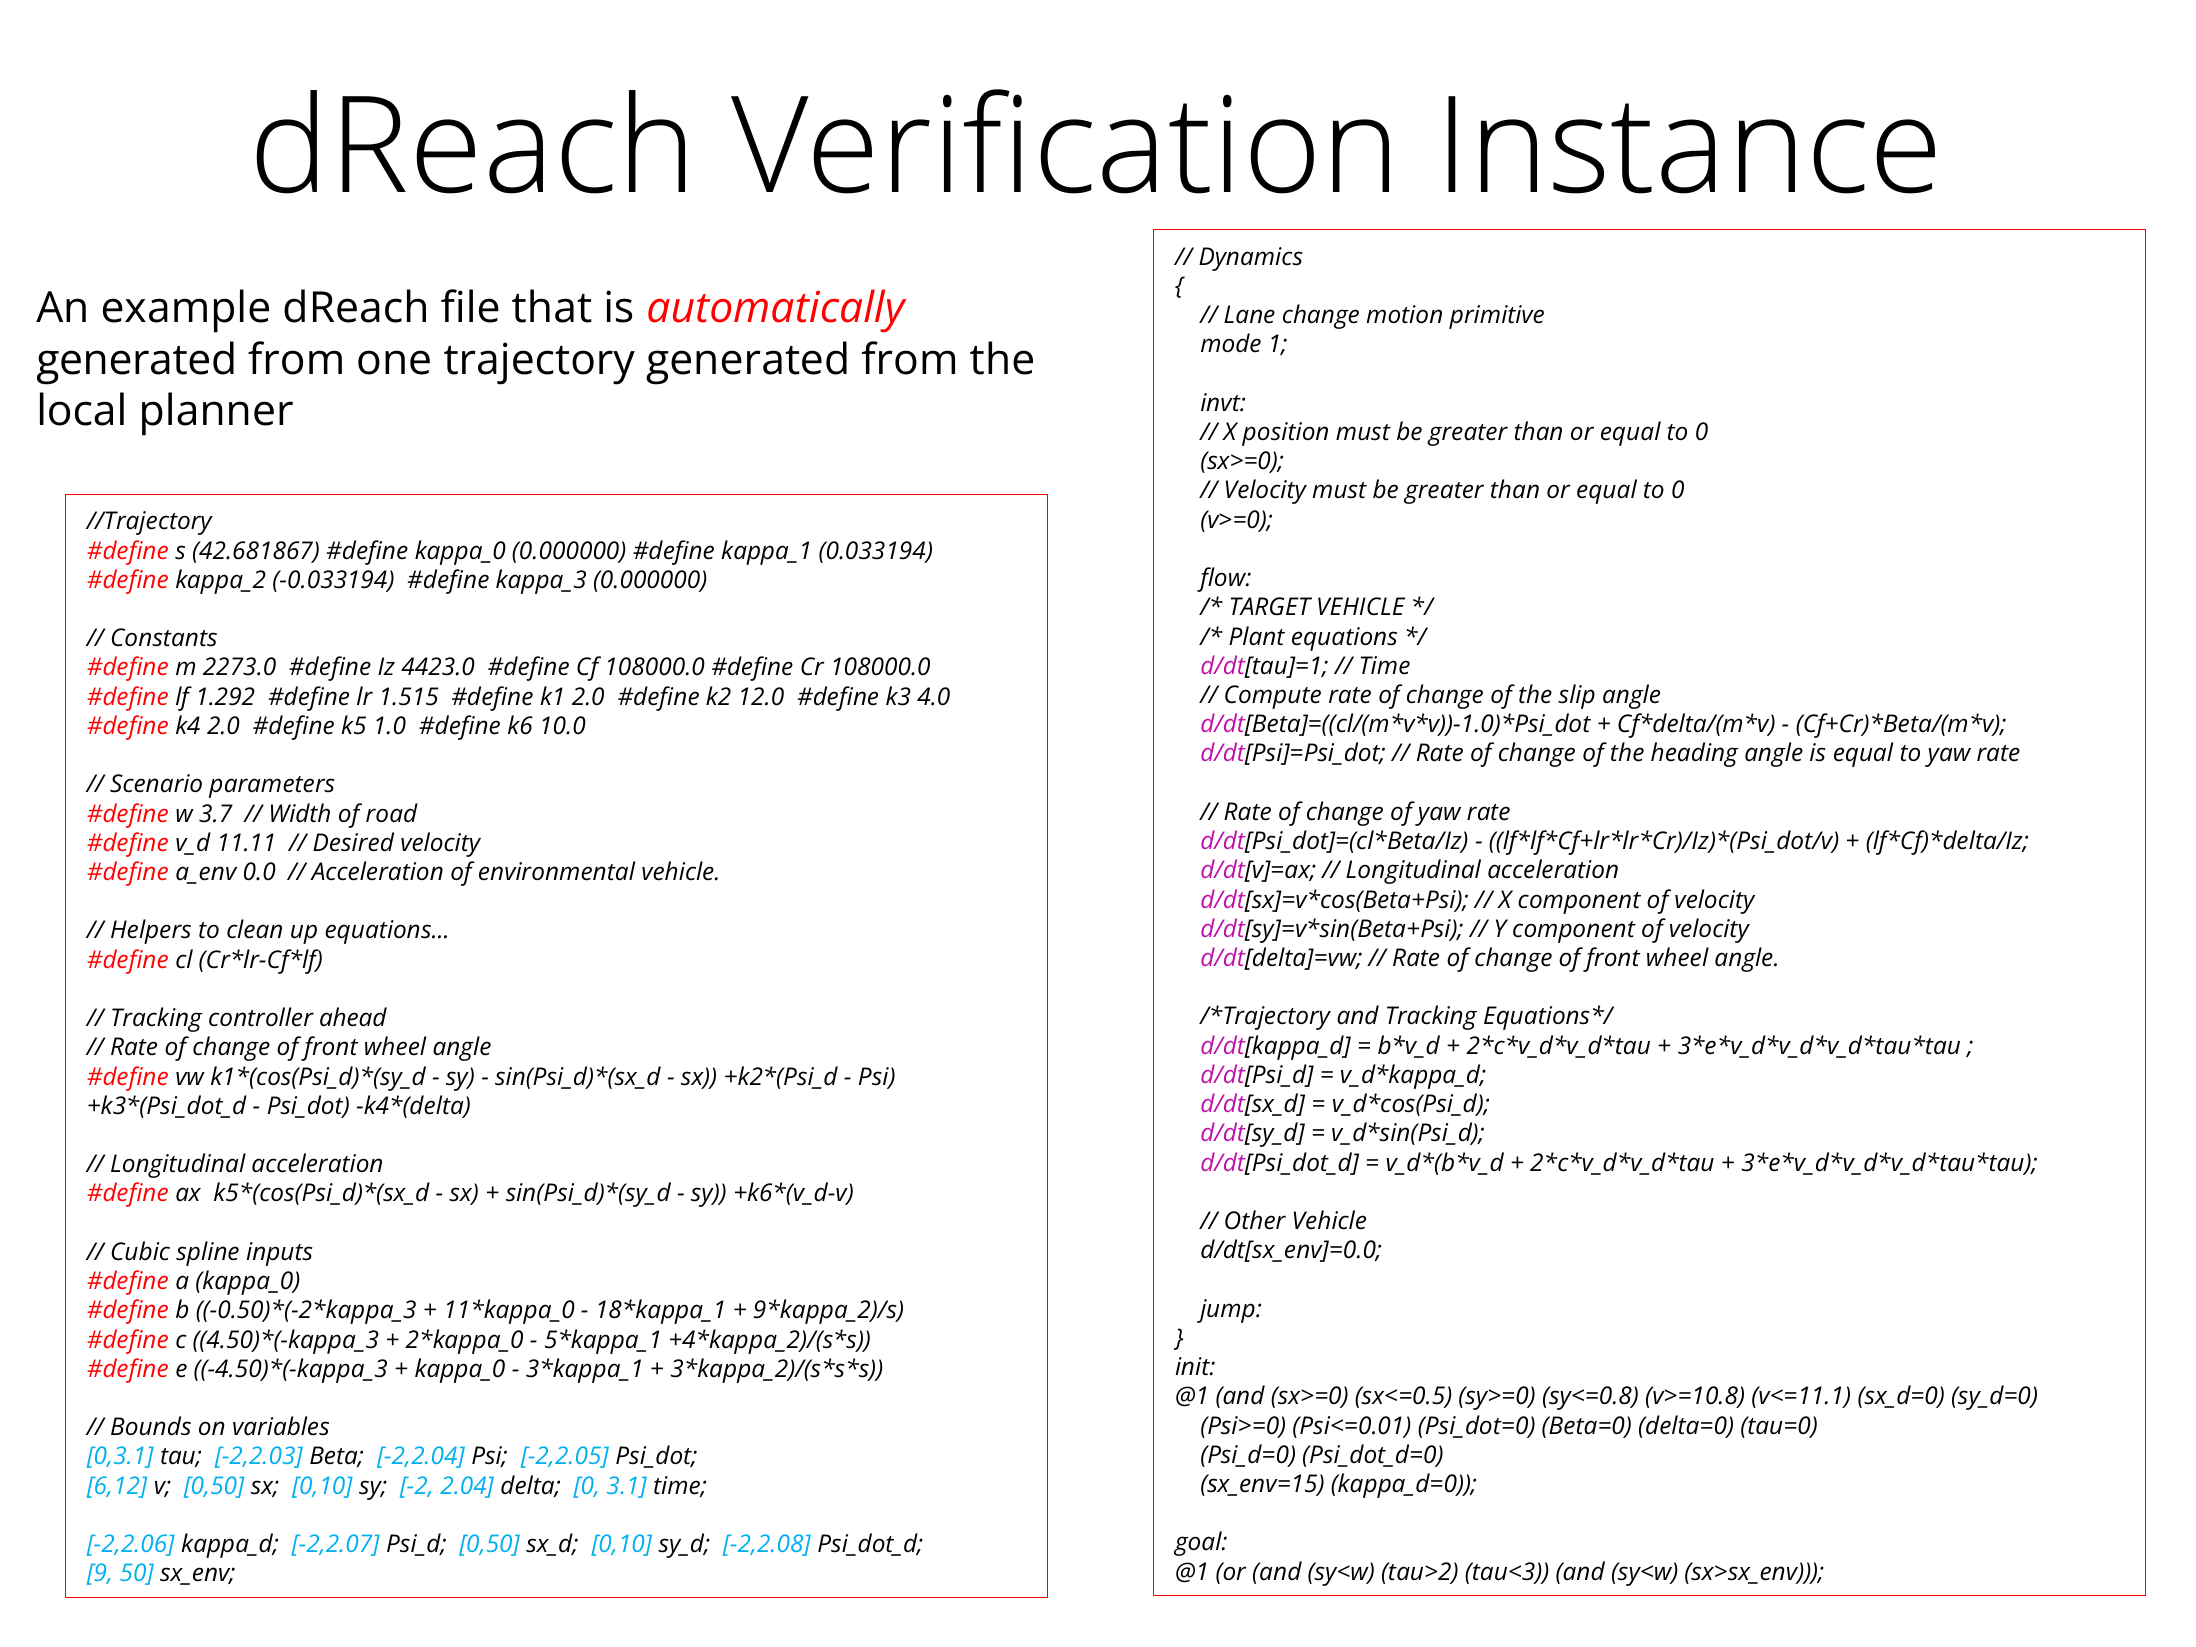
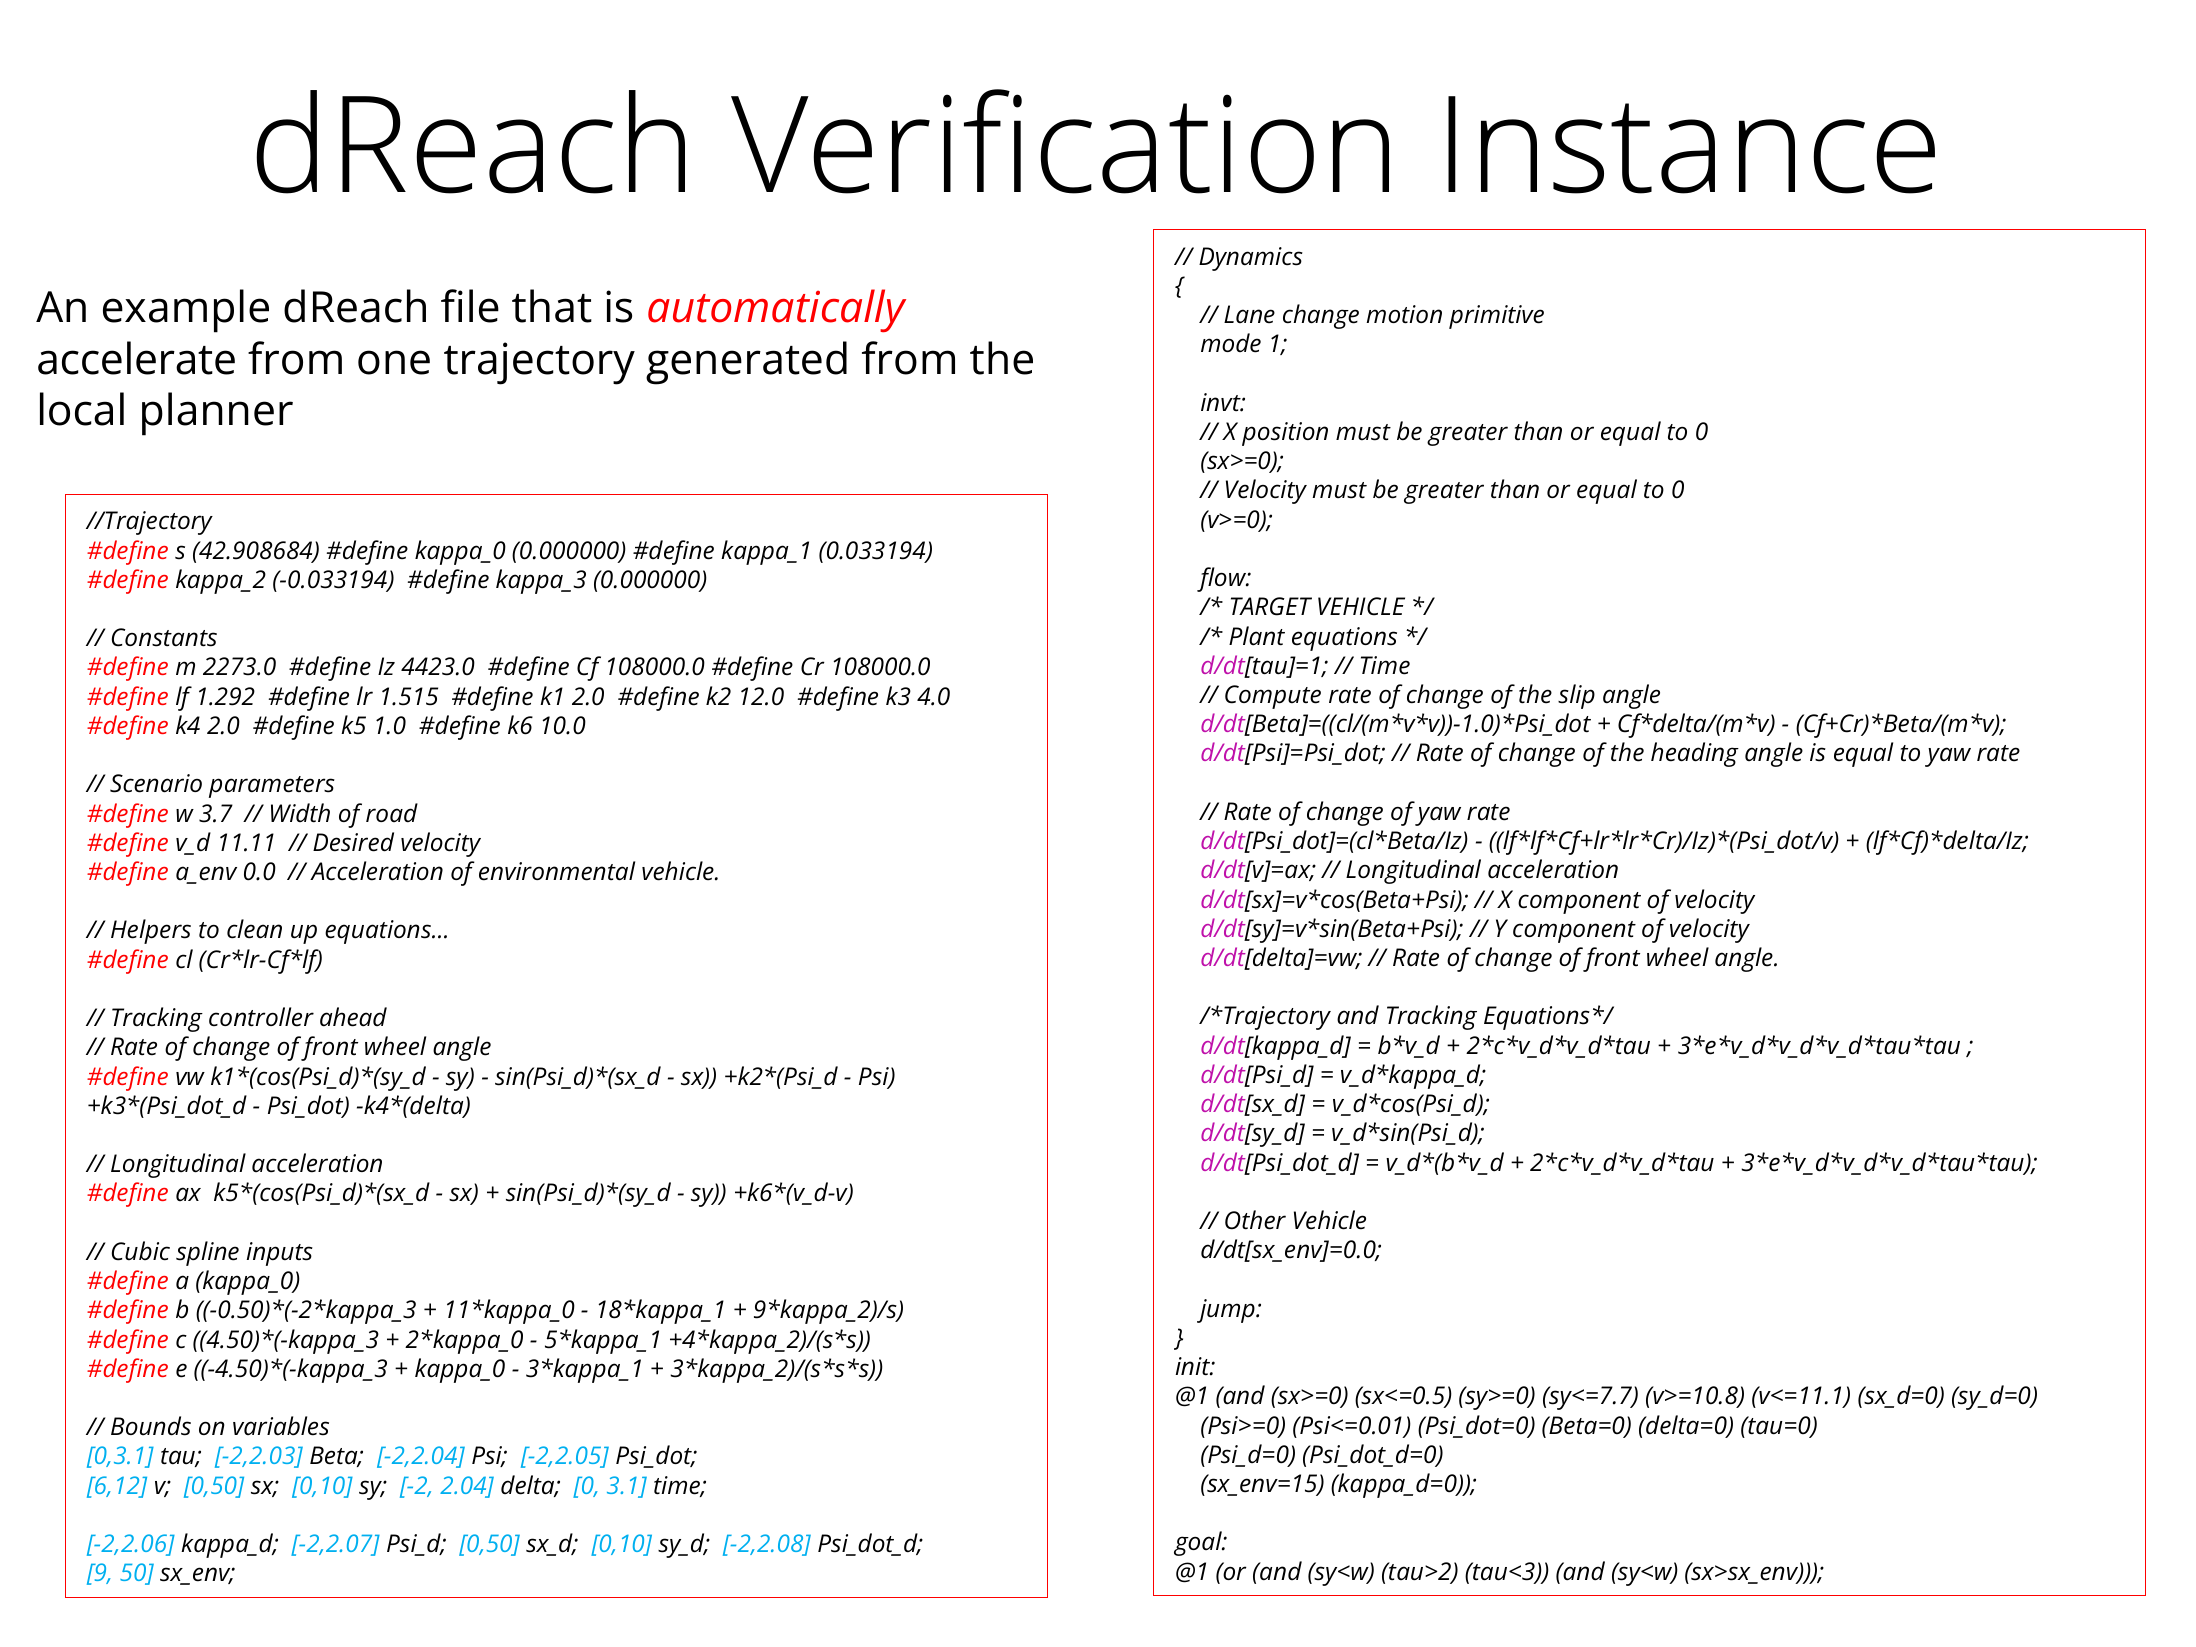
generated at (137, 360): generated -> accelerate
42.681867: 42.681867 -> 42.908684
sy<=0.8: sy<=0.8 -> sy<=7.7
